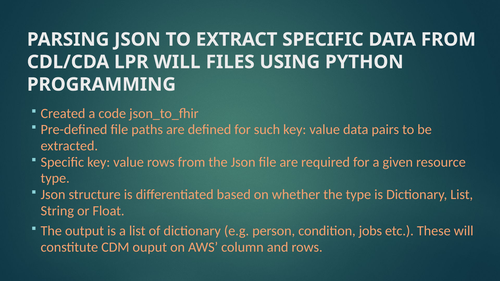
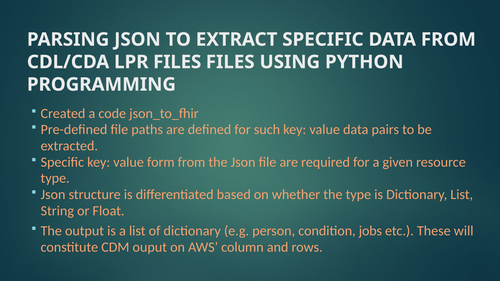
LPR WILL: WILL -> FILES
value rows: rows -> form
